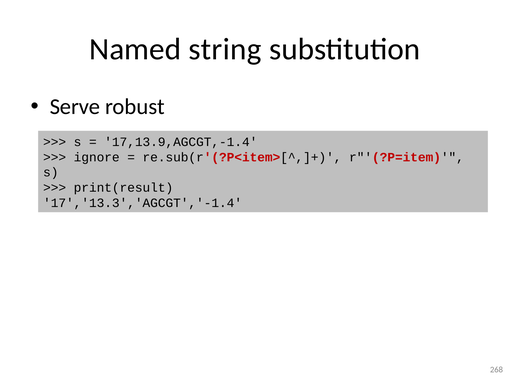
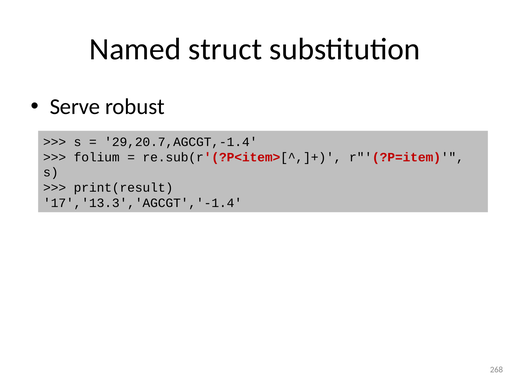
string: string -> struct
17,13.9,AGCGT,-1.4: 17,13.9,AGCGT,-1.4 -> 29,20.7,AGCGT,-1.4
ignore: ignore -> folium
